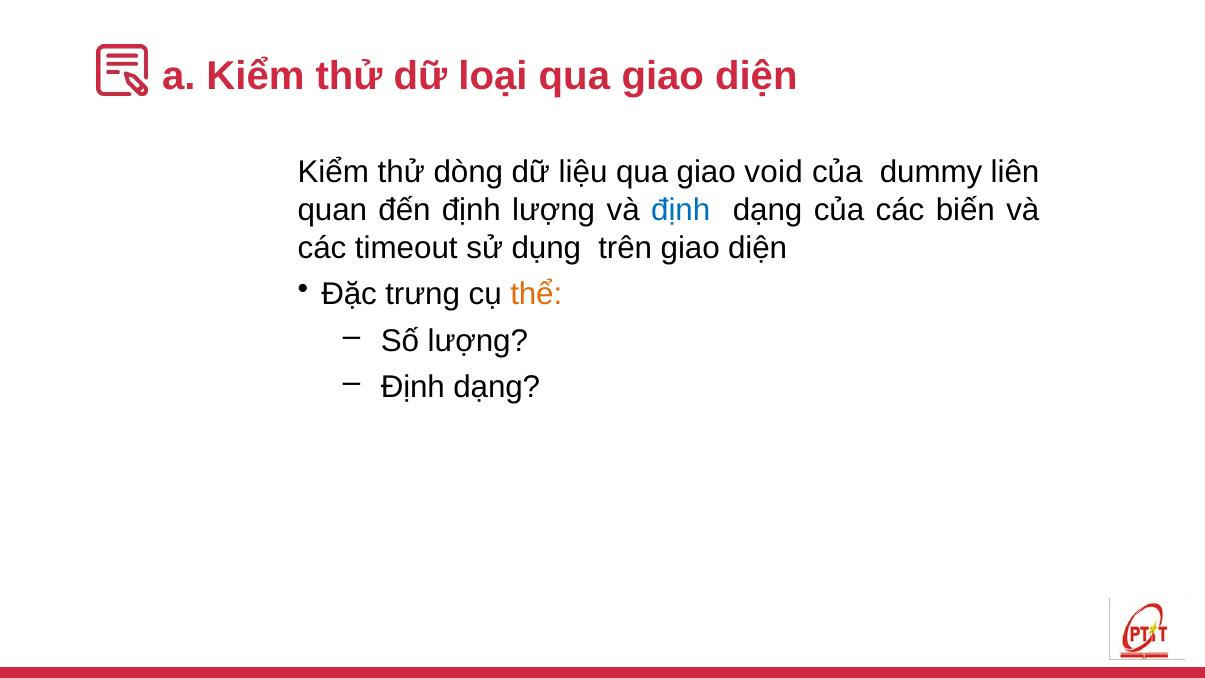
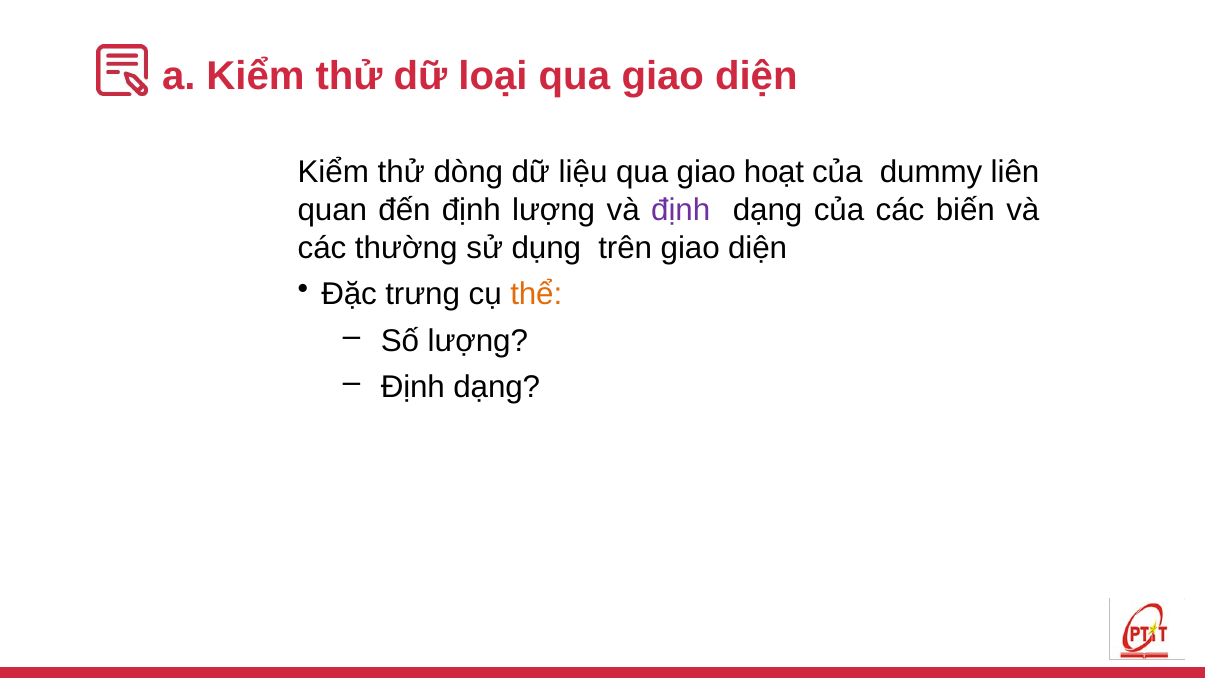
void: void -> hoạt
định at (681, 210) colour: blue -> purple
timeout: timeout -> thường
